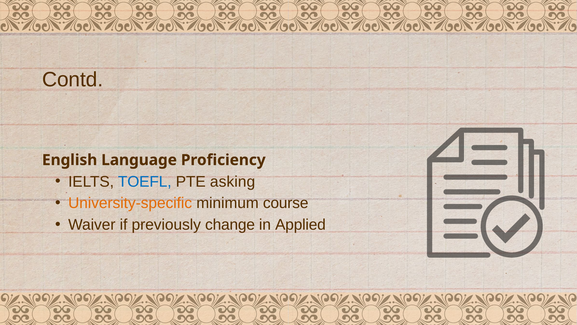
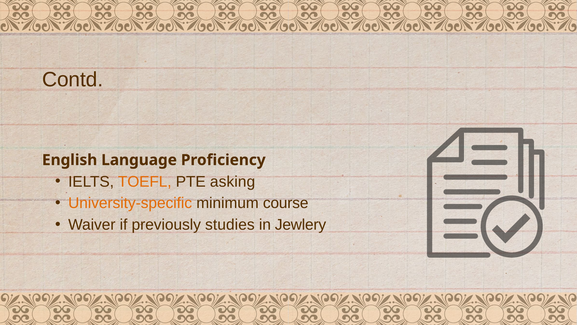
TOEFL colour: blue -> orange
change: change -> studies
Applied: Applied -> Jewlery
